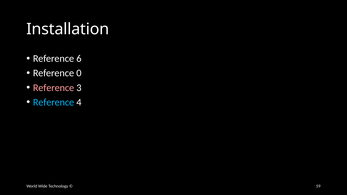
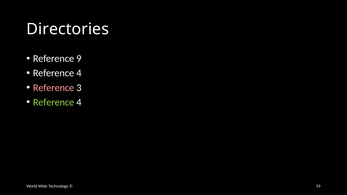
Installation: Installation -> Directories
6: 6 -> 9
0 at (79, 73): 0 -> 4
Reference at (54, 102) colour: light blue -> light green
